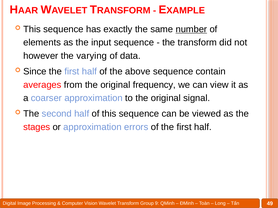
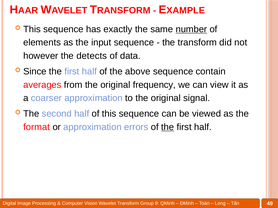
varying: varying -> detects
stages: stages -> format
the at (168, 127) underline: none -> present
